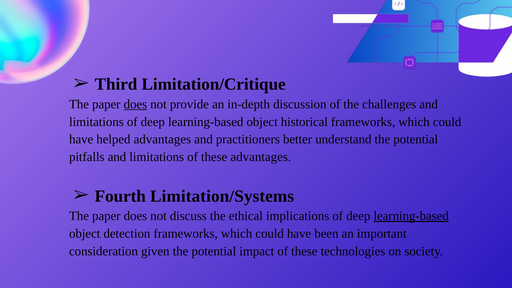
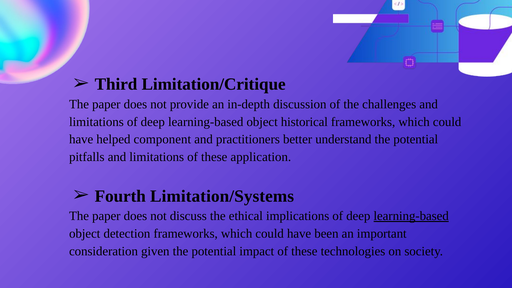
does at (135, 104) underline: present -> none
helped advantages: advantages -> component
these advantages: advantages -> application
